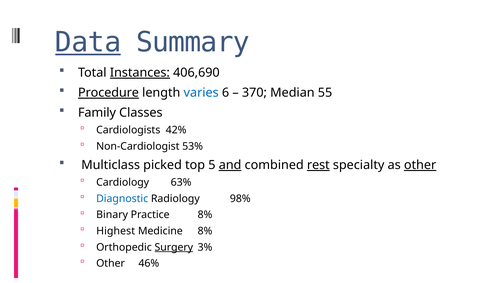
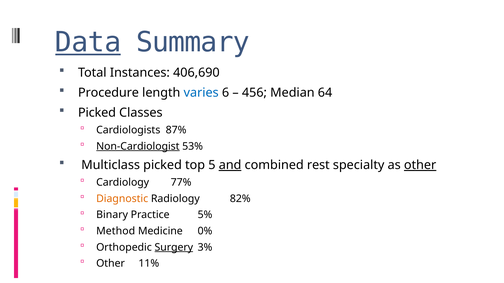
Instances underline: present -> none
Procedure underline: present -> none
370: 370 -> 456
55: 55 -> 64
Family at (97, 113): Family -> Picked
42%: 42% -> 87%
Non-Cardiologist underline: none -> present
rest underline: present -> none
63%: 63% -> 77%
Diagnostic colour: blue -> orange
98%: 98% -> 82%
Practice 8%: 8% -> 5%
Highest: Highest -> Method
Medicine 8%: 8% -> 0%
46%: 46% -> 11%
